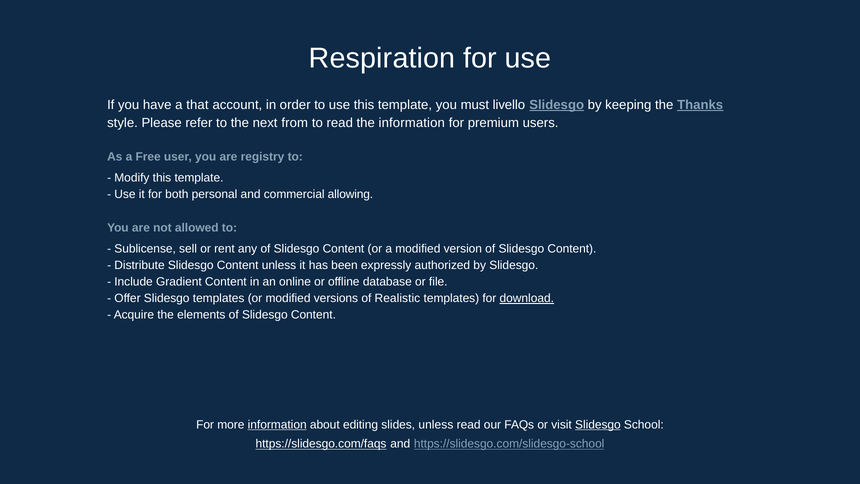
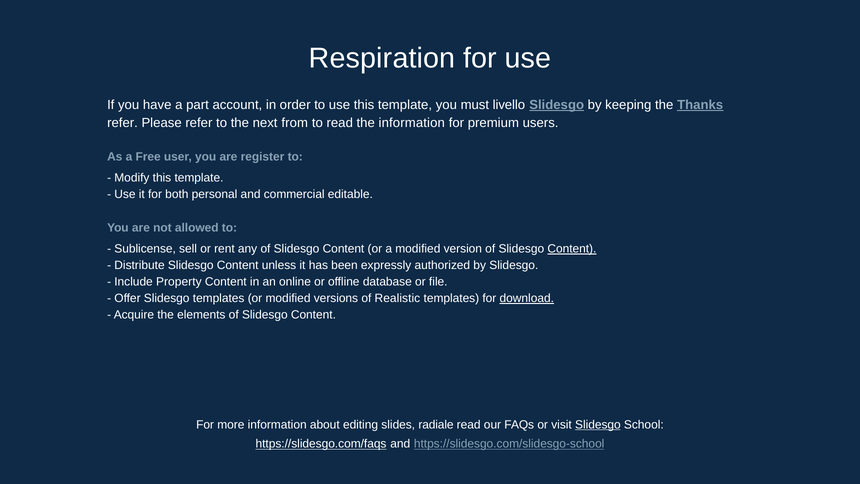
that: that -> part
style at (123, 123): style -> refer
registry: registry -> register
allowing: allowing -> editable
Content at (572, 249) underline: none -> present
Gradient: Gradient -> Property
information at (277, 424) underline: present -> none
slides unless: unless -> radiale
